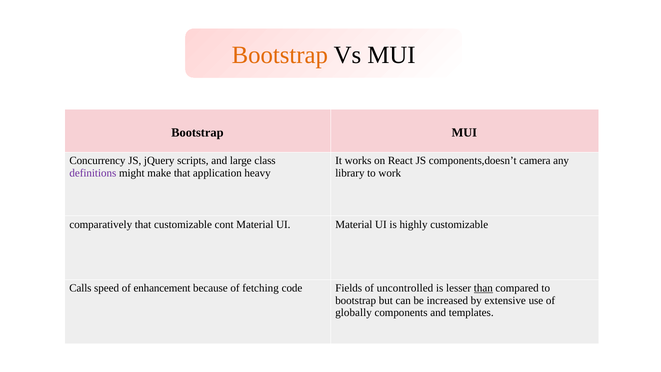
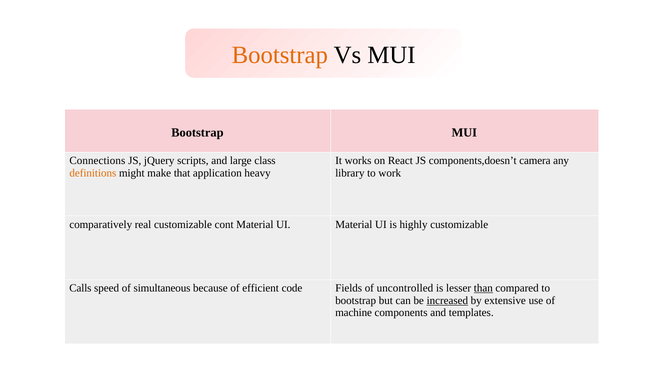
Concurrency: Concurrency -> Connections
definitions colour: purple -> orange
comparatively that: that -> real
enhancement: enhancement -> simultaneous
fetching: fetching -> efficient
increased underline: none -> present
globally: globally -> machine
